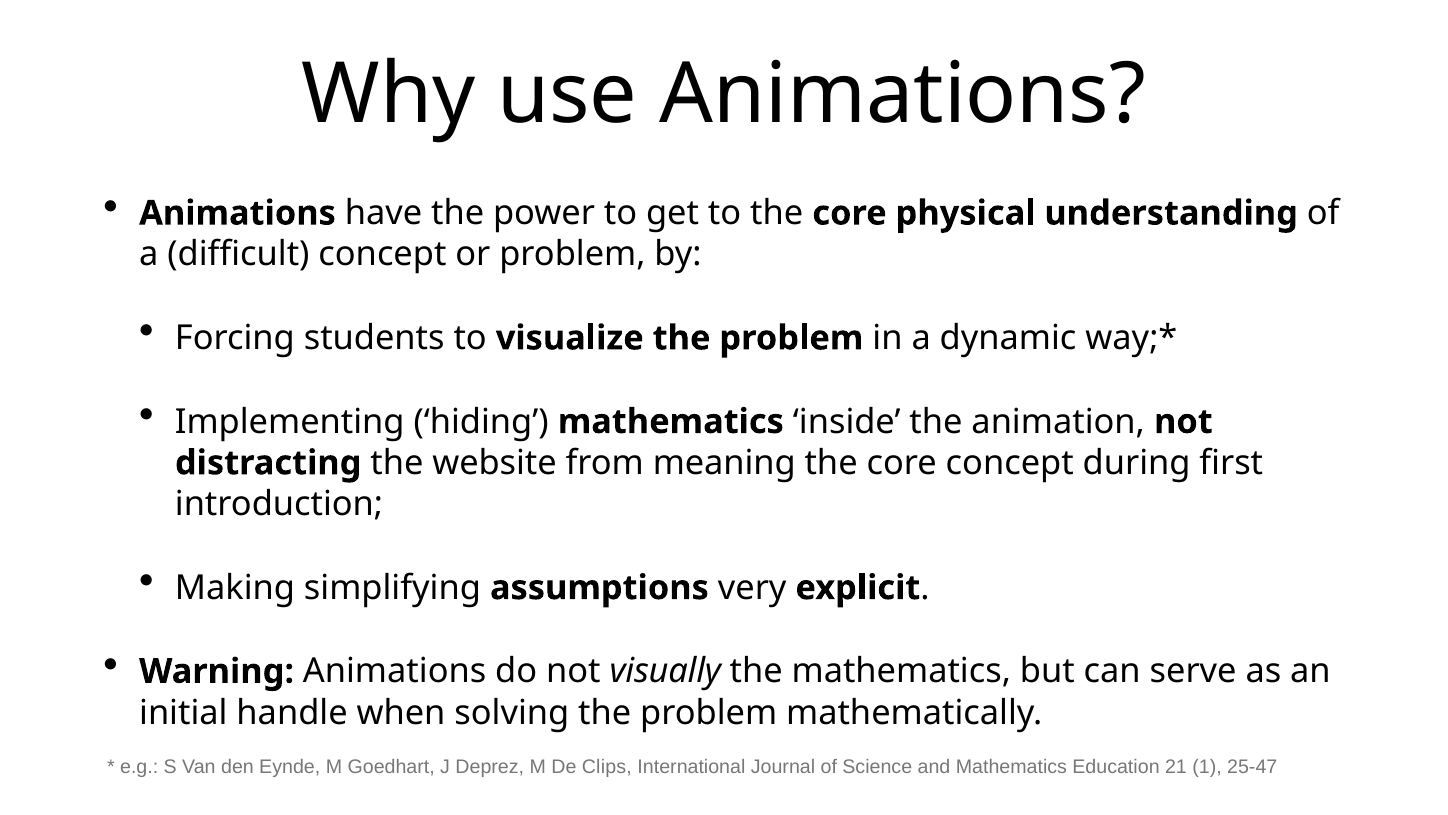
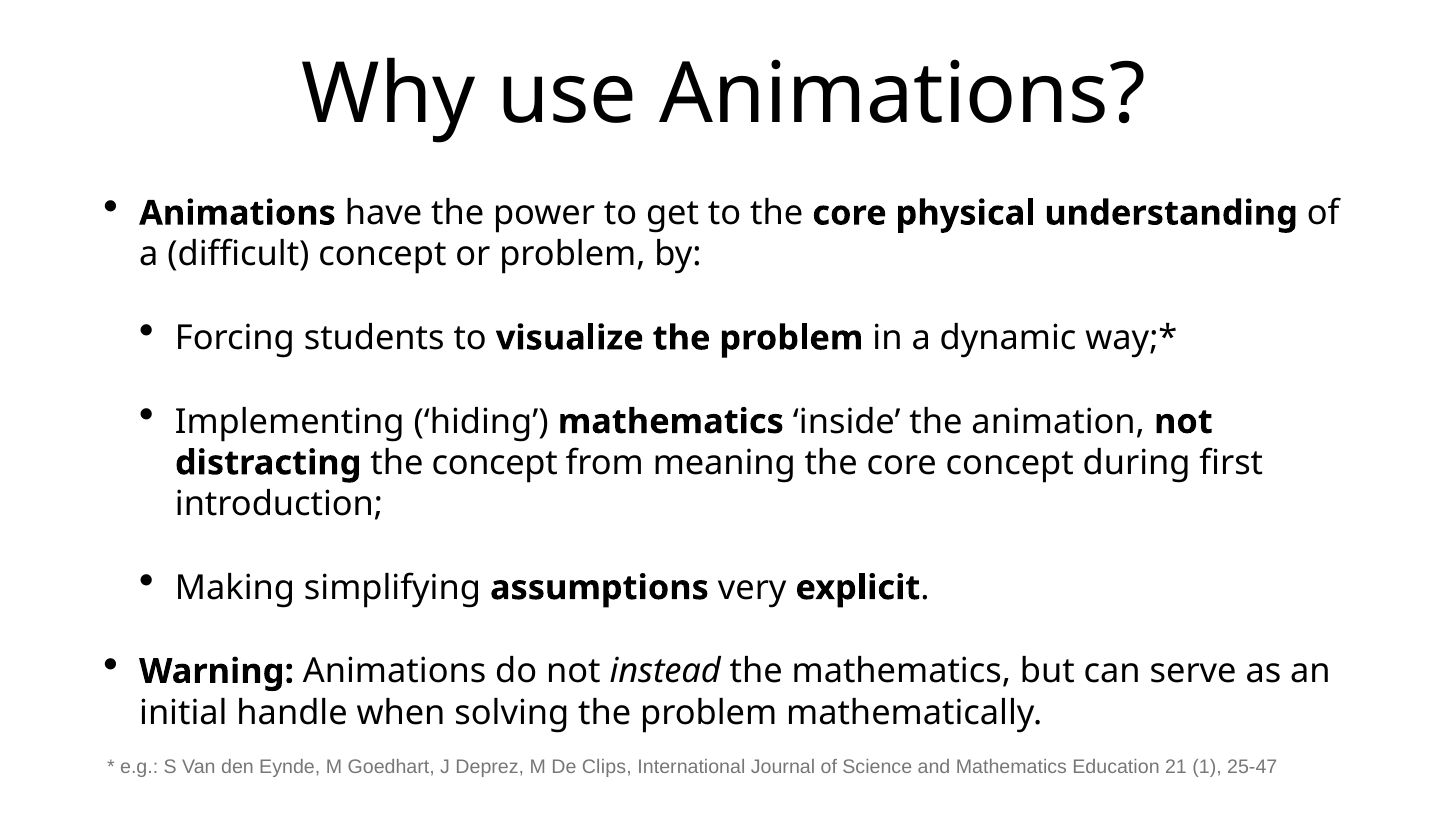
the website: website -> concept
visually: visually -> instead
